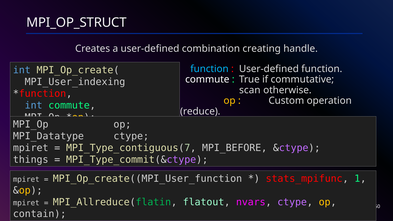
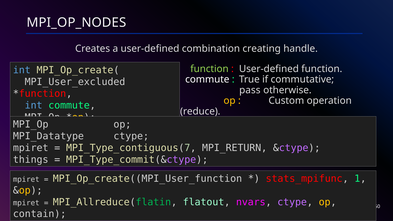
MPI_OP_STRUCT: MPI_OP_STRUCT -> MPI_OP_NODES
function at (209, 69) colour: light blue -> light green
MPI_User_indexing: MPI_User_indexing -> MPI_User_excluded
scan: scan -> pass
MPI_BEFORE: MPI_BEFORE -> MPI_RETURN
